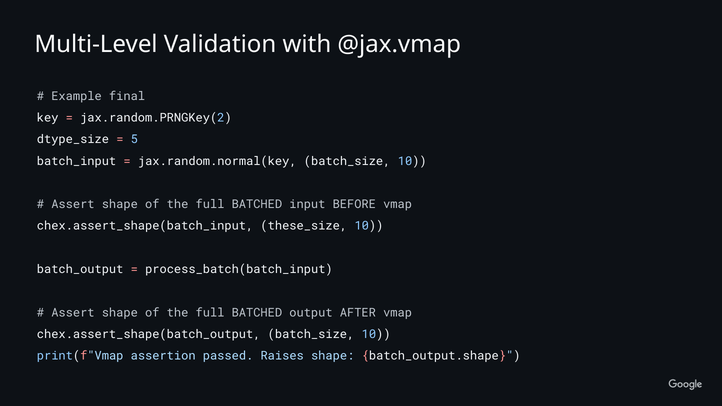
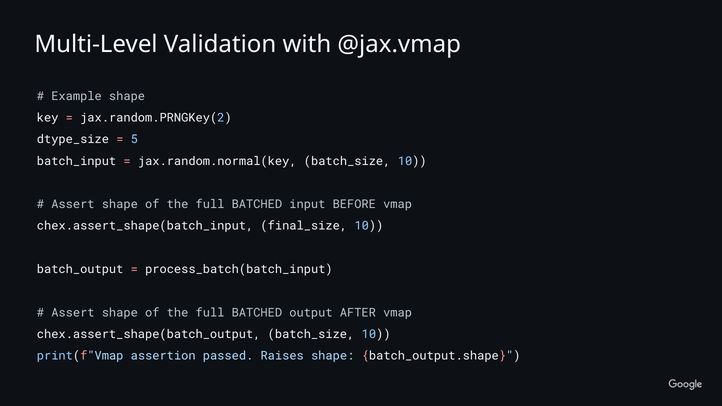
Example final: final -> shape
these_size: these_size -> final_size
